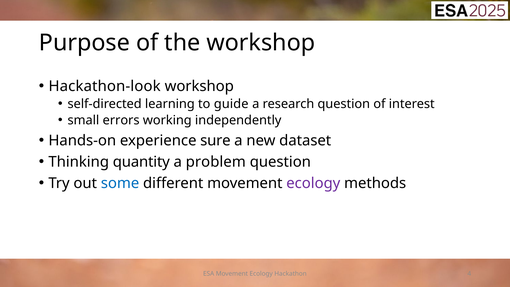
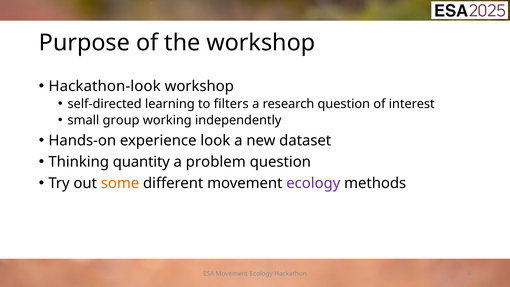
guide: guide -> filters
errors: errors -> group
sure: sure -> look
some colour: blue -> orange
